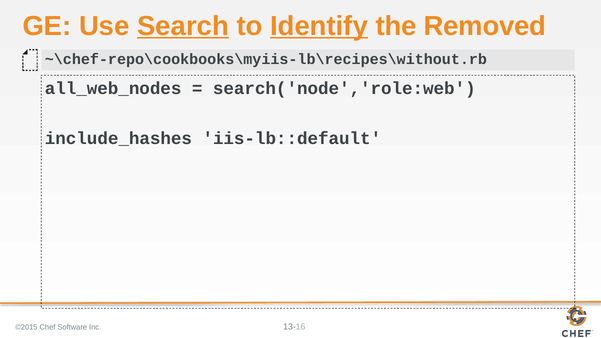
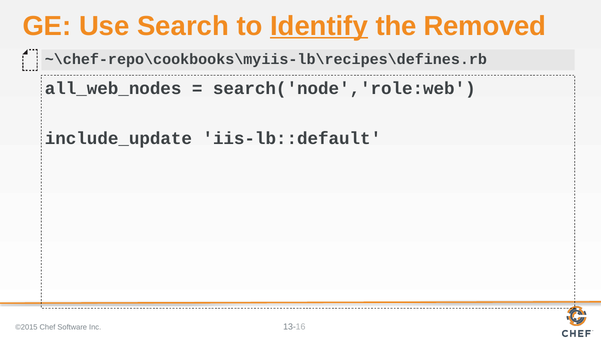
Search underline: present -> none
~\chef-repo\cookbooks\myiis-lb\recipes\without.rb: ~\chef-repo\cookbooks\myiis-lb\recipes\without.rb -> ~\chef-repo\cookbooks\myiis-lb\recipes\defines.rb
include_hashes: include_hashes -> include_update
